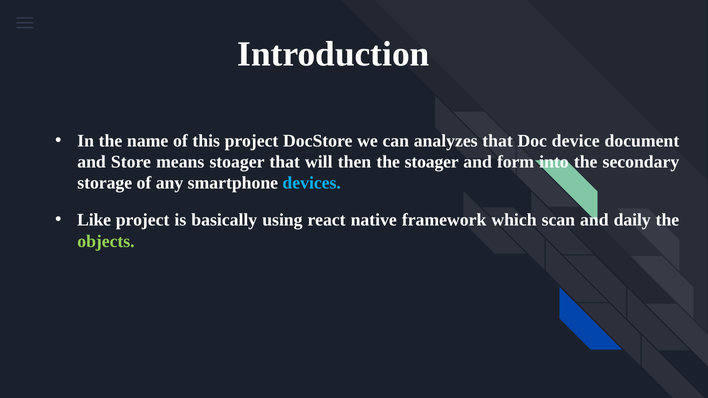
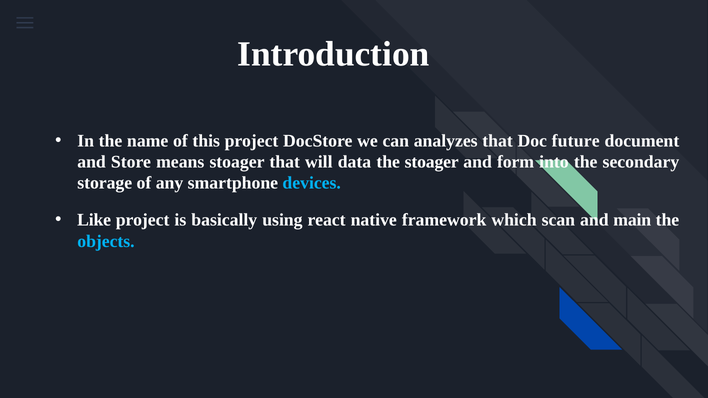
device: device -> future
then: then -> data
daily: daily -> main
objects colour: light green -> light blue
